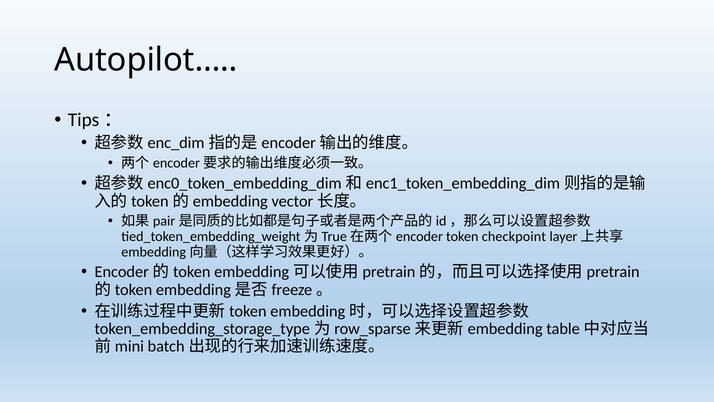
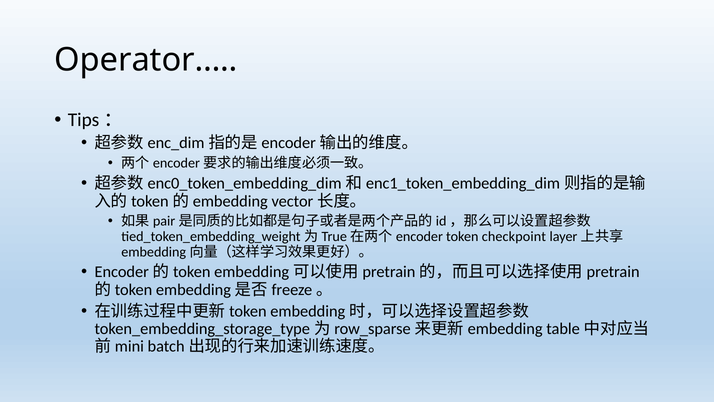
Autopilot…: Autopilot… -> Operator…
